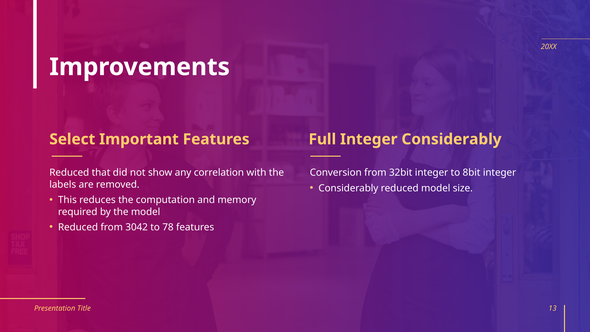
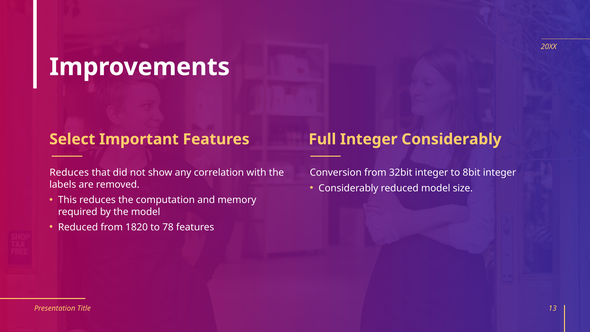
Reduced at (69, 173): Reduced -> Reduces
3042: 3042 -> 1820
